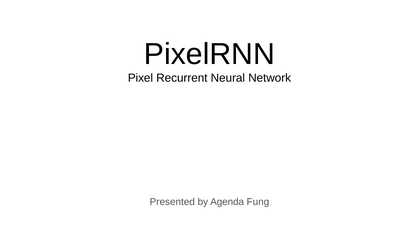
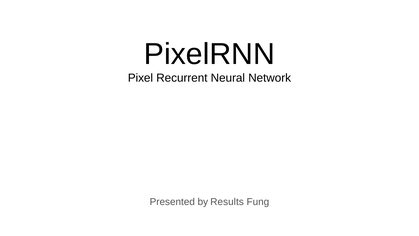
Agenda: Agenda -> Results
